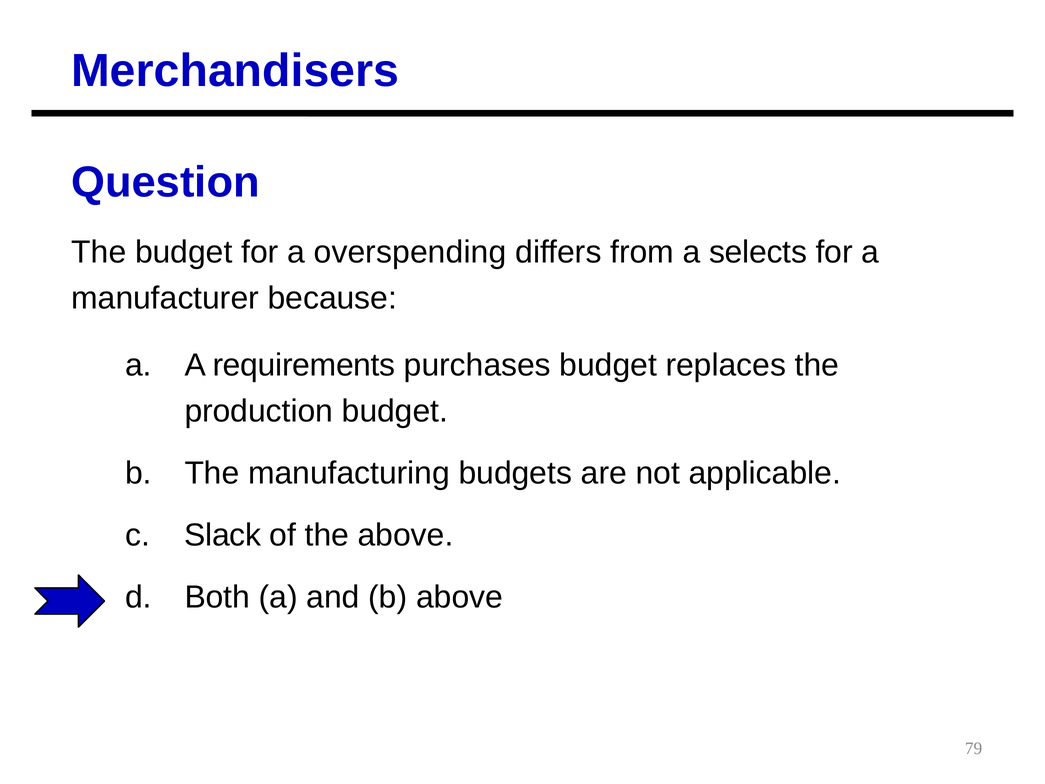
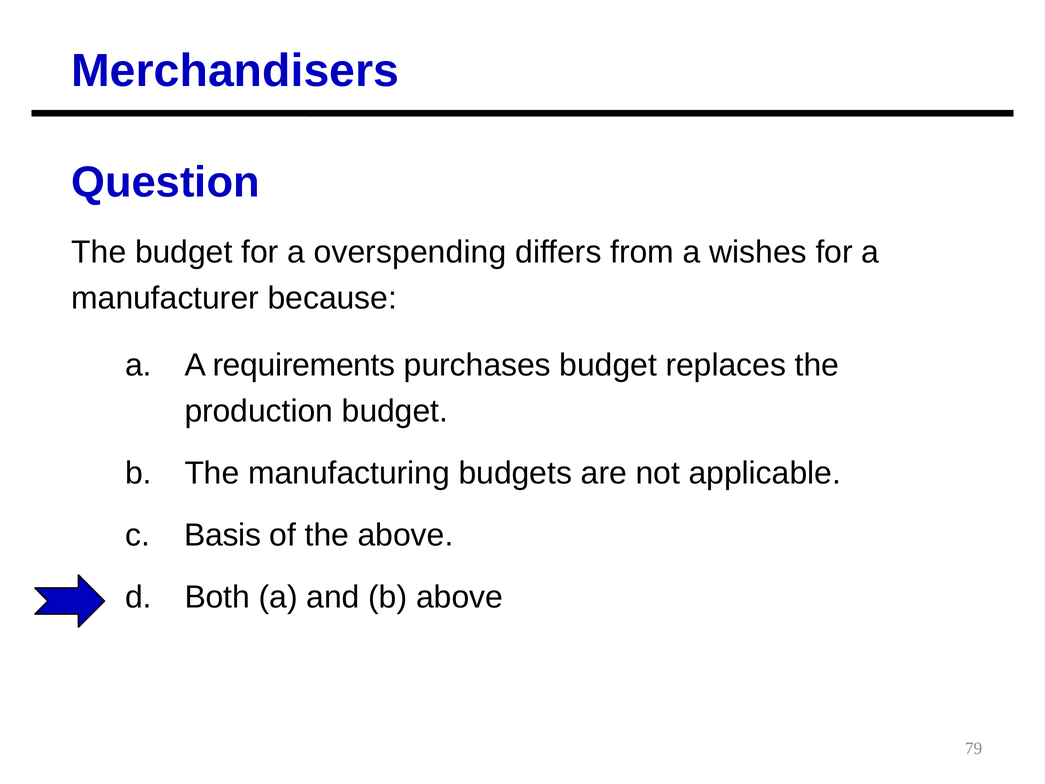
selects: selects -> wishes
Slack: Slack -> Basis
